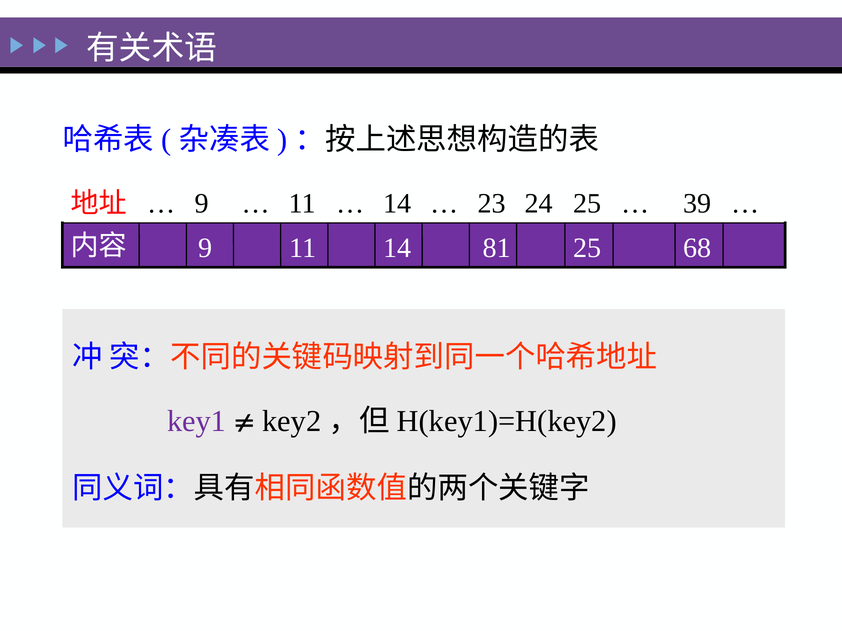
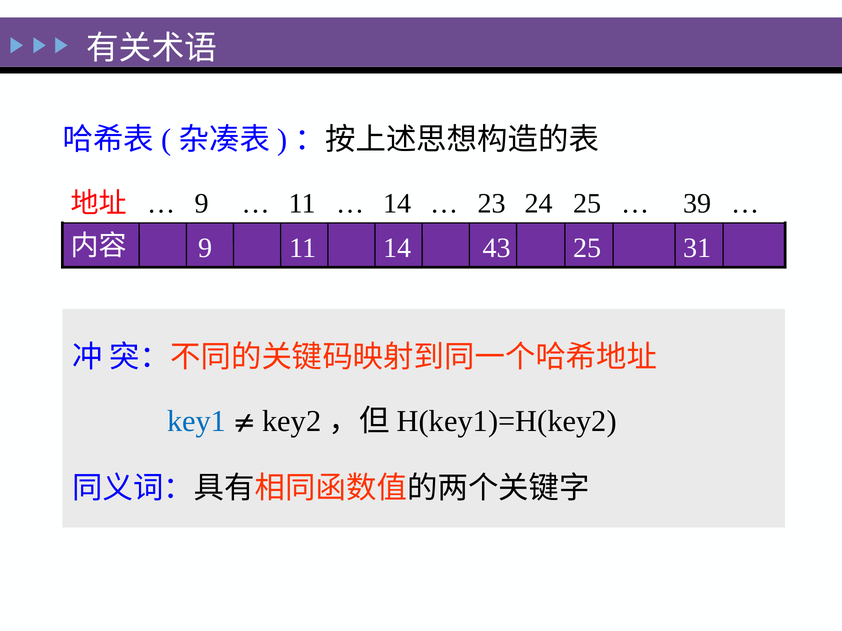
81: 81 -> 43
68: 68 -> 31
key1 colour: purple -> blue
